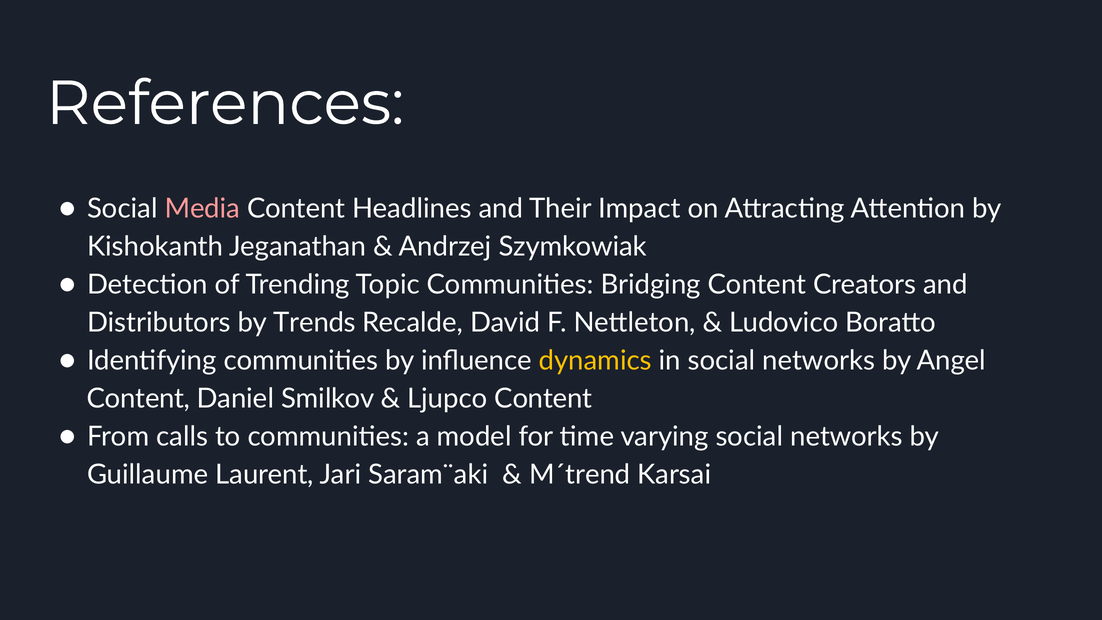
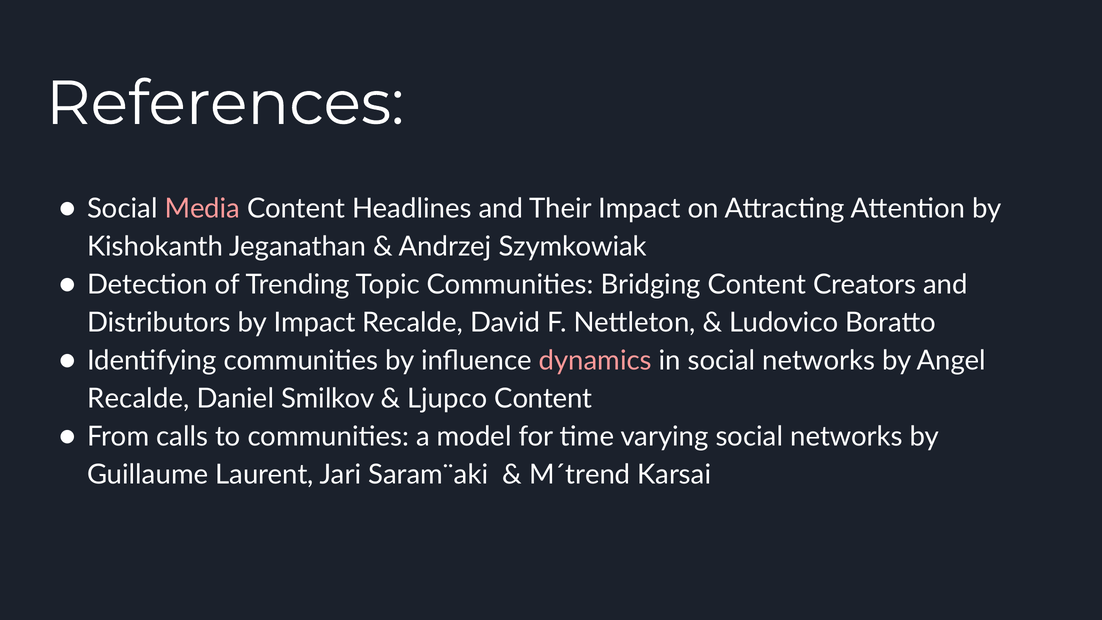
by Trends: Trends -> Impact
dynamics colour: yellow -> pink
Content at (139, 398): Content -> Recalde
